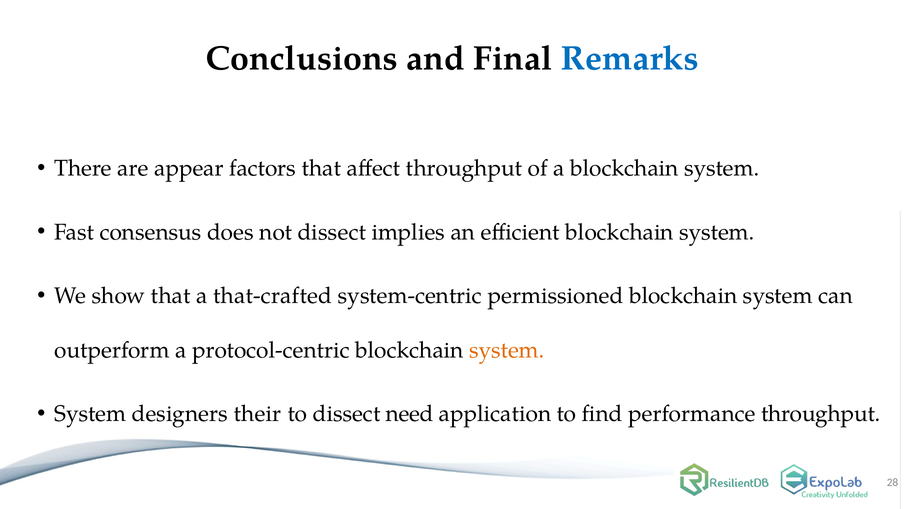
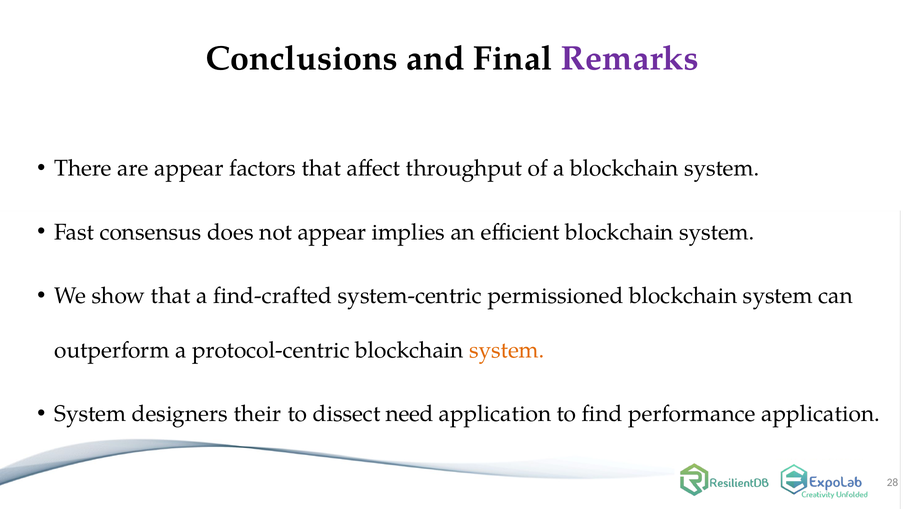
Remarks colour: blue -> purple
not dissect: dissect -> appear
that-crafted: that-crafted -> find-crafted
performance throughput: throughput -> application
